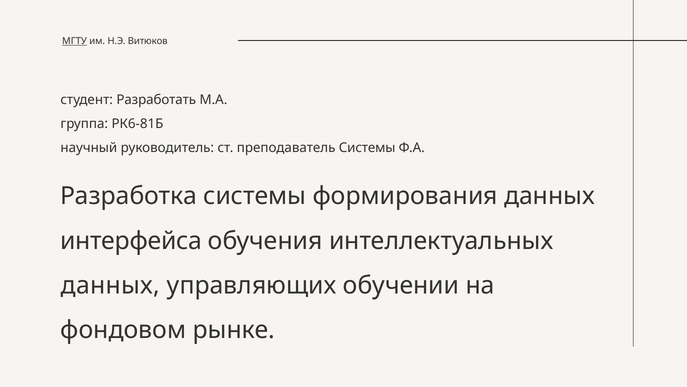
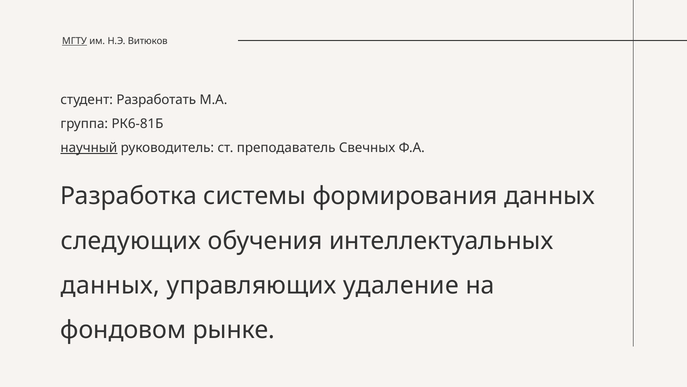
научный underline: none -> present
преподаватель Системы: Системы -> Свечных
интерфейса: интерфейса -> следующих
обучении: обучении -> удаление
